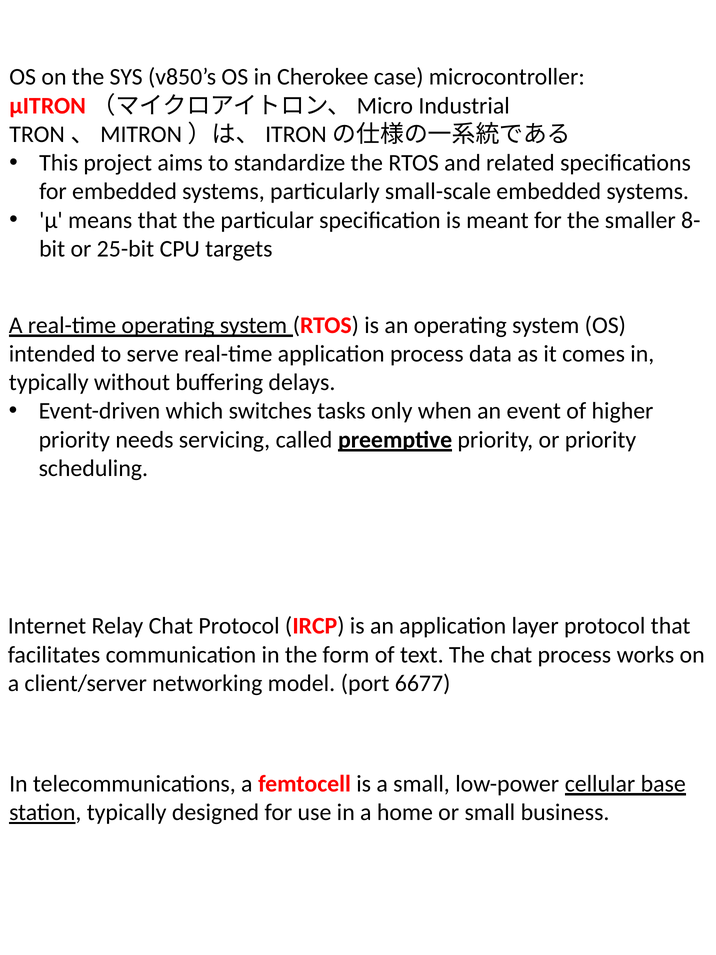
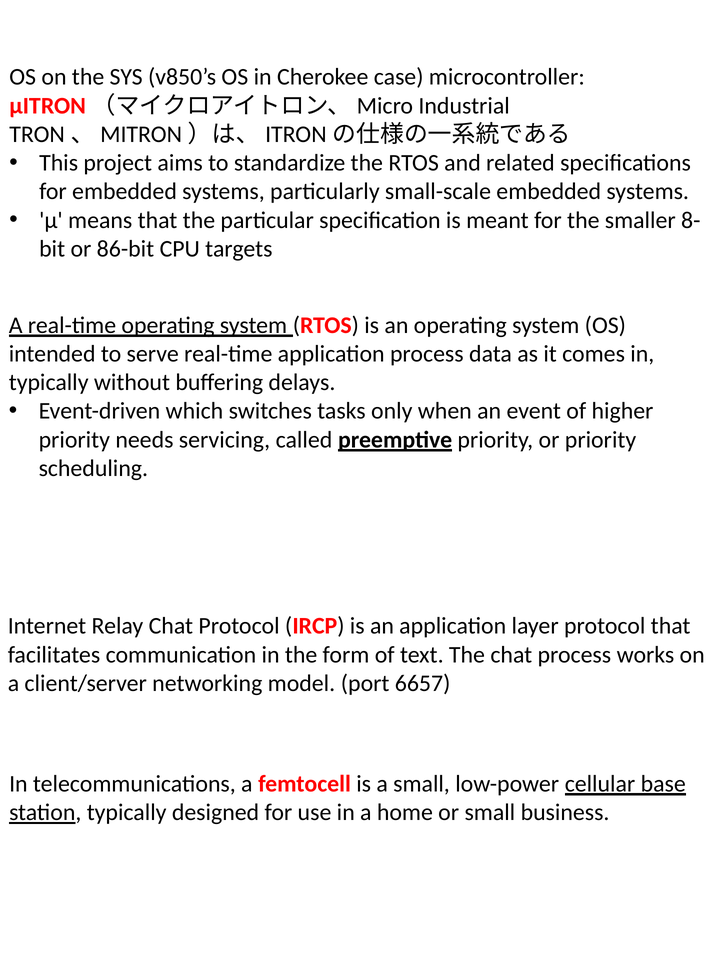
25-bit: 25-bit -> 86-bit
6677: 6677 -> 6657
